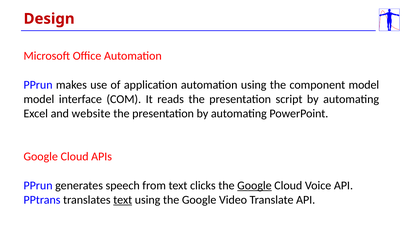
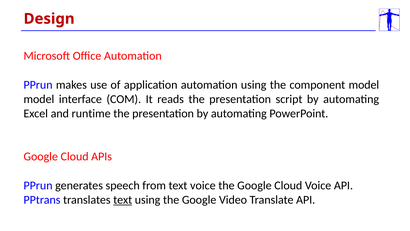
website: website -> runtime
text clicks: clicks -> voice
Google at (254, 185) underline: present -> none
